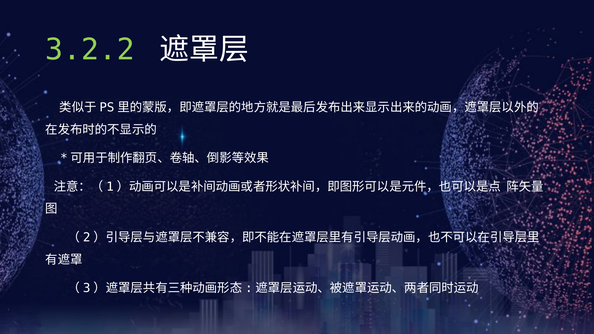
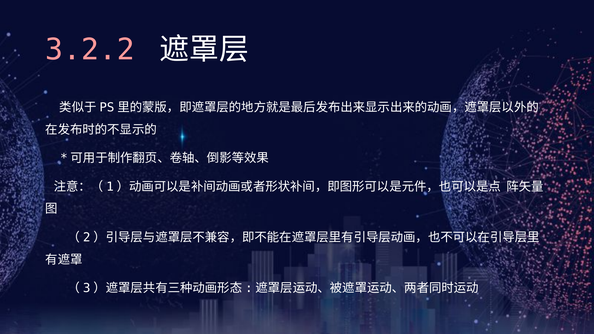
3.2.2 colour: light green -> pink
